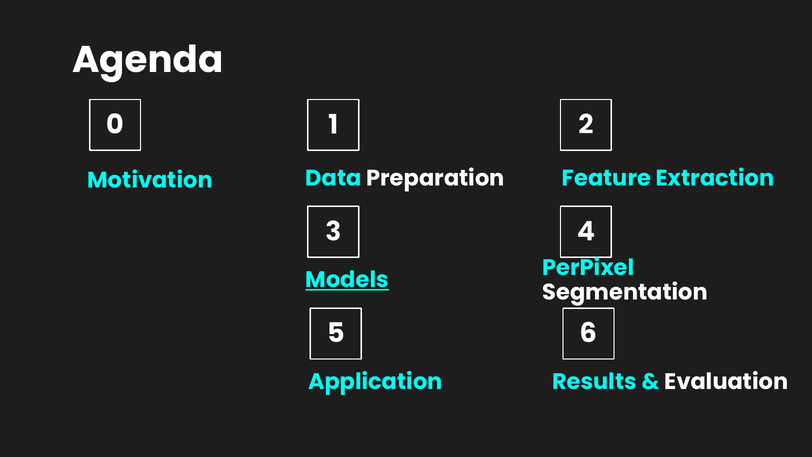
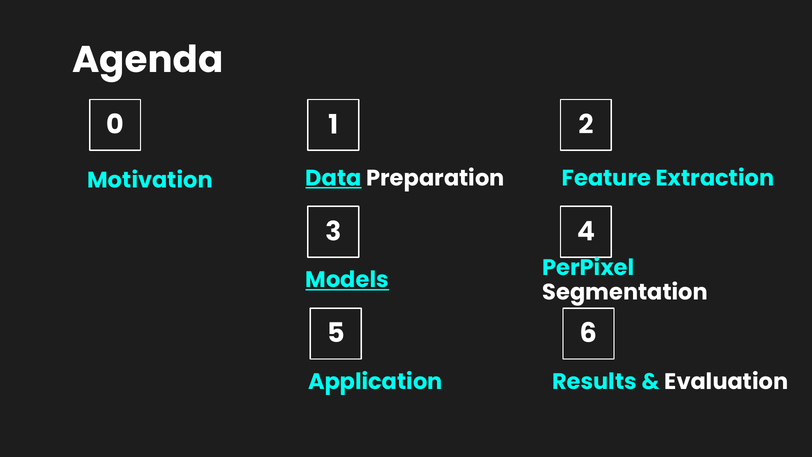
Data underline: none -> present
